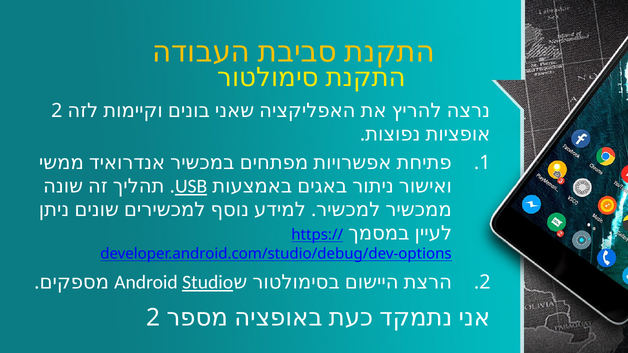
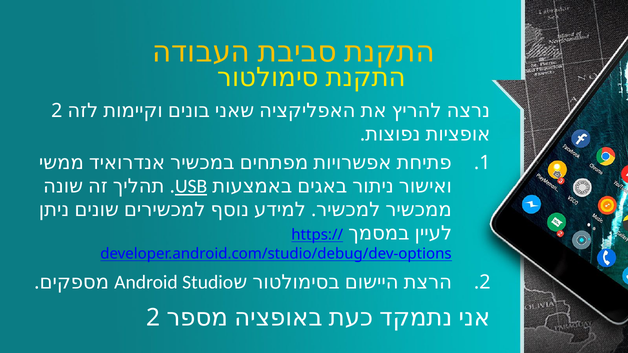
Studio underline: present -> none
